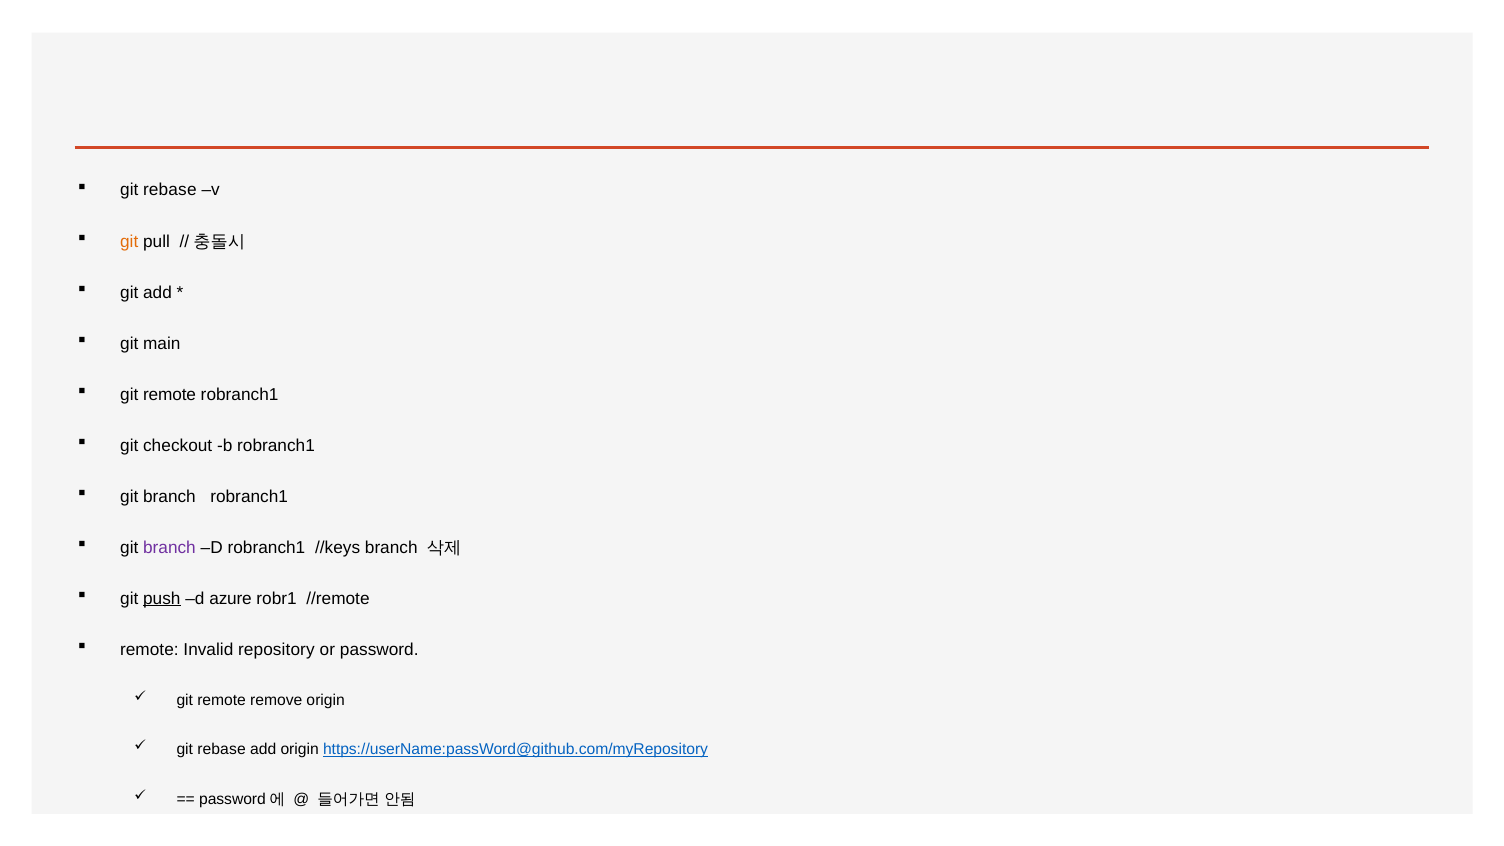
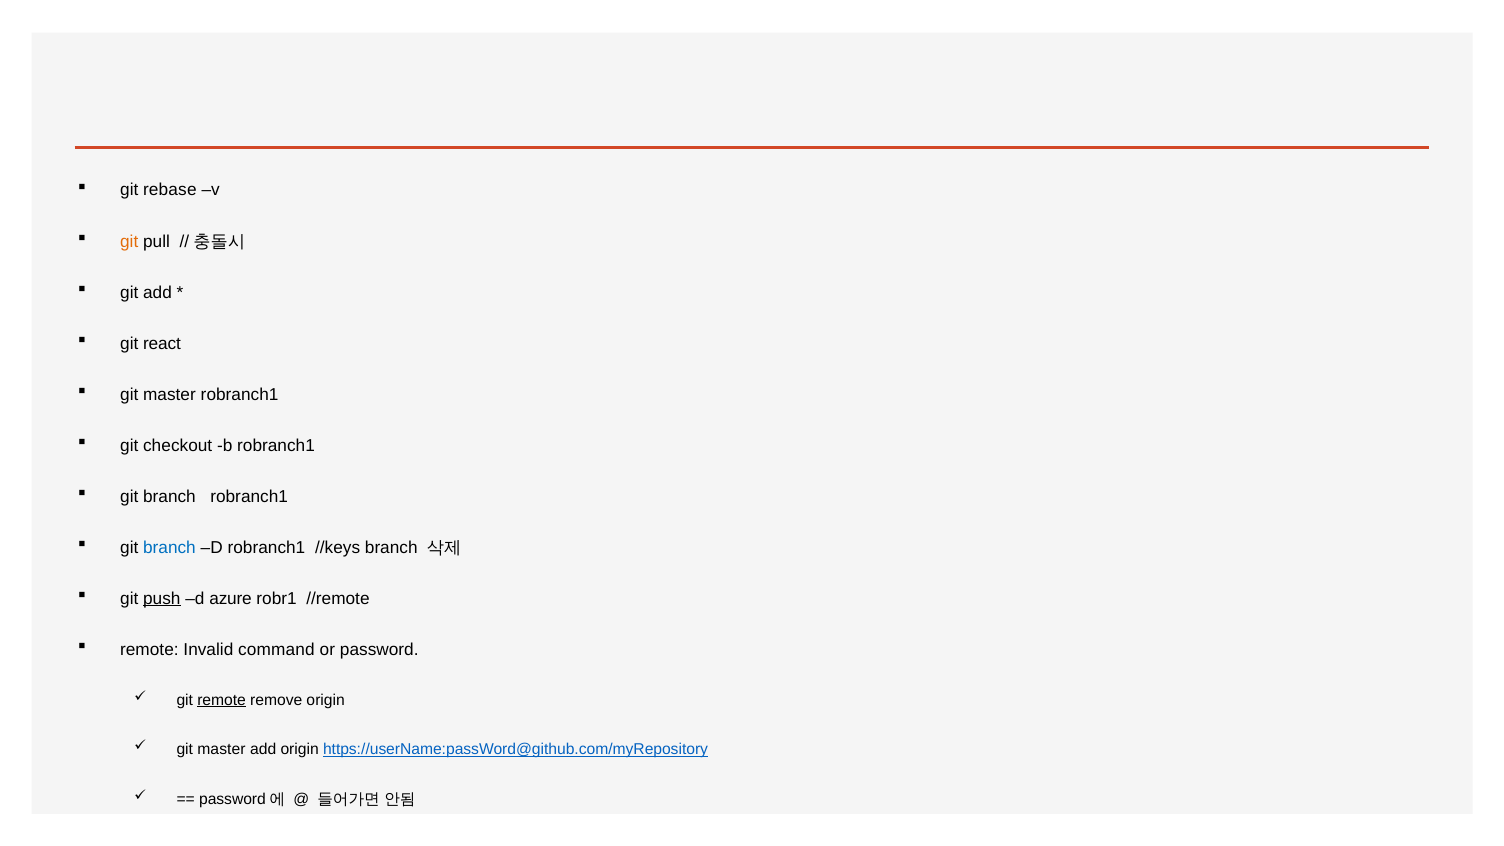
main: main -> react
remote at (170, 394): remote -> master
branch at (169, 547) colour: purple -> blue
repository: repository -> command
remote at (222, 700) underline: none -> present
rebase at (221, 749): rebase -> master
